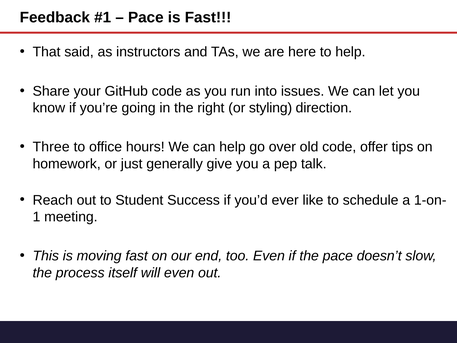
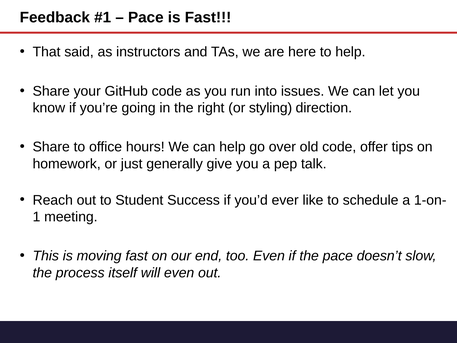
Three at (51, 147): Three -> Share
